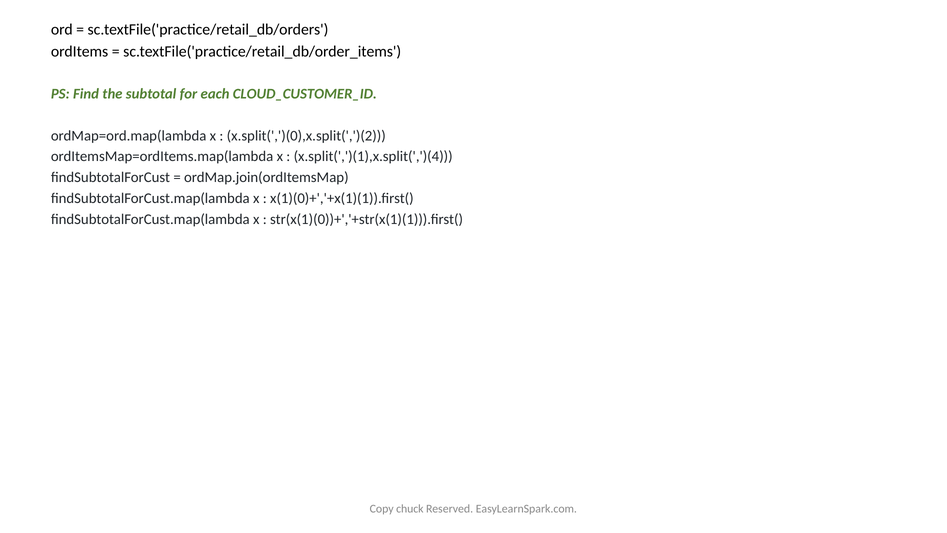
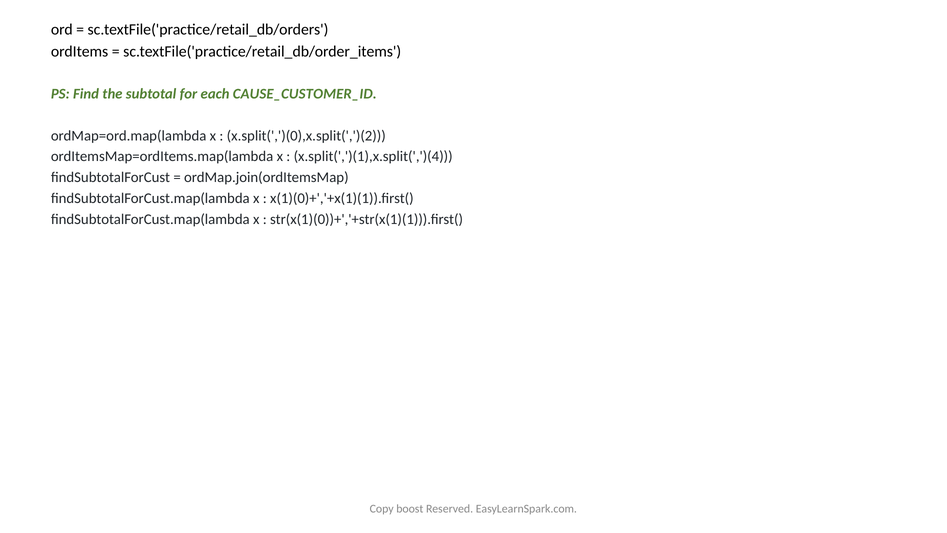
CLOUD_CUSTOMER_ID: CLOUD_CUSTOMER_ID -> CAUSE_CUSTOMER_ID
chuck: chuck -> boost
